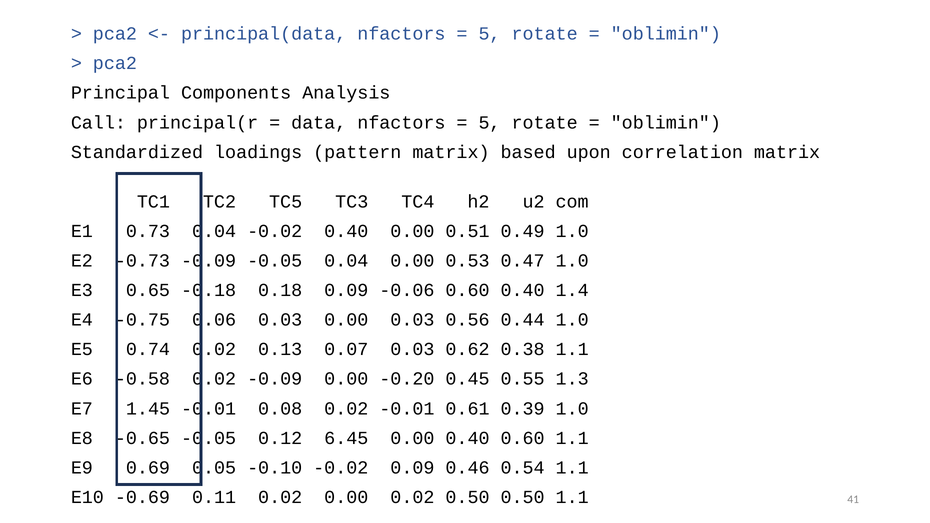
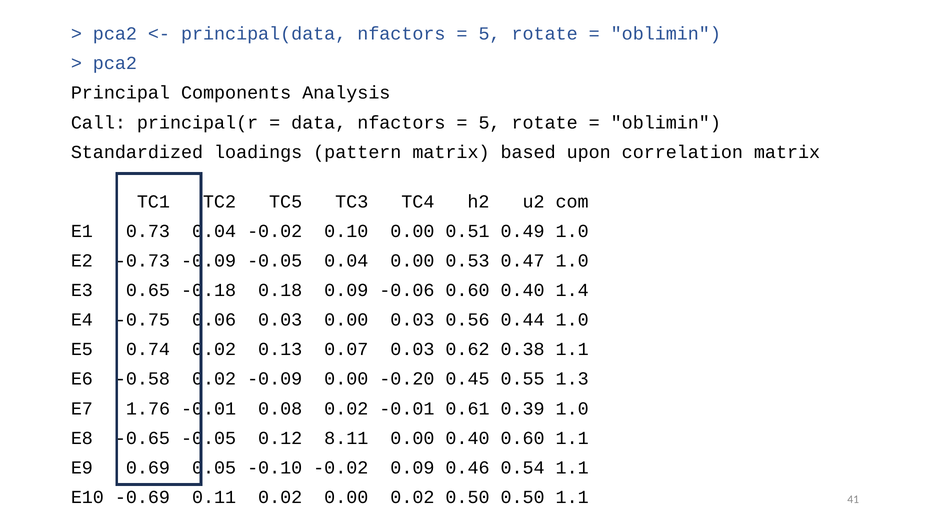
-0.02 0.40: 0.40 -> 0.10
1.45: 1.45 -> 1.76
6.45: 6.45 -> 8.11
